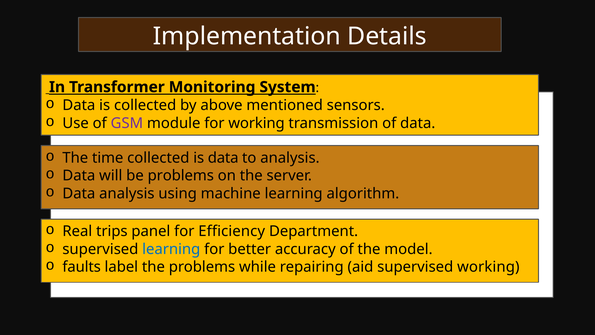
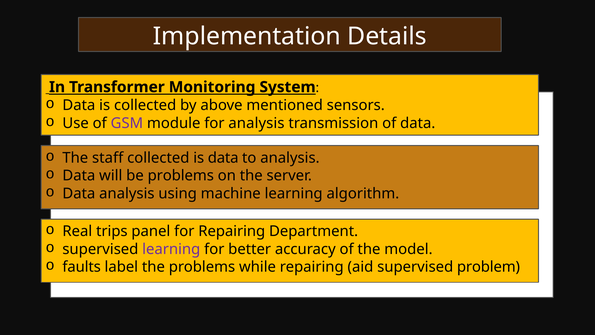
for working: working -> analysis
time: time -> staff
for Efficiency: Efficiency -> Repairing
learning at (171, 249) colour: blue -> purple
supervised working: working -> problem
